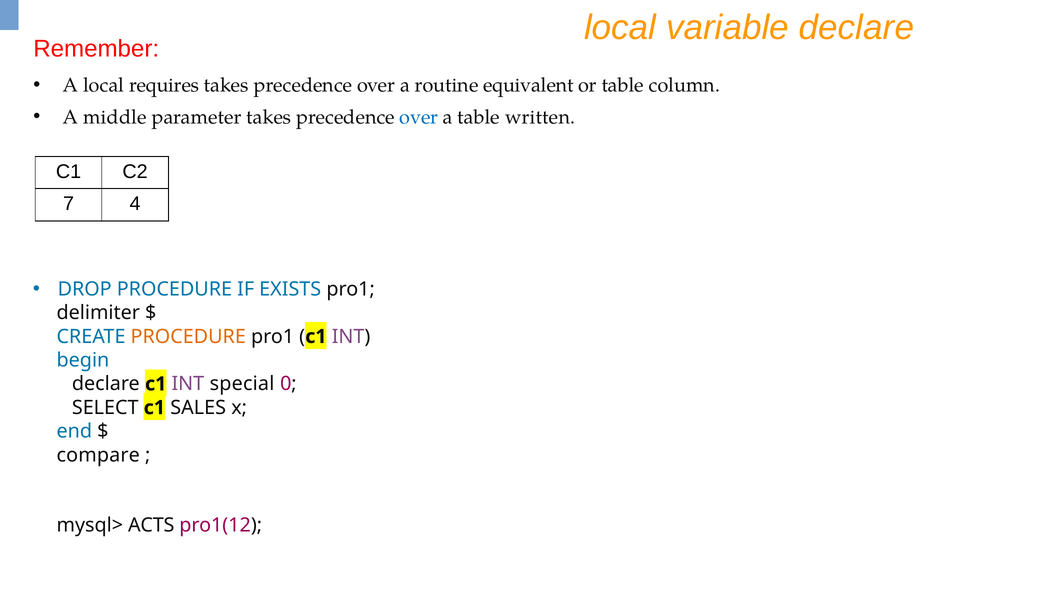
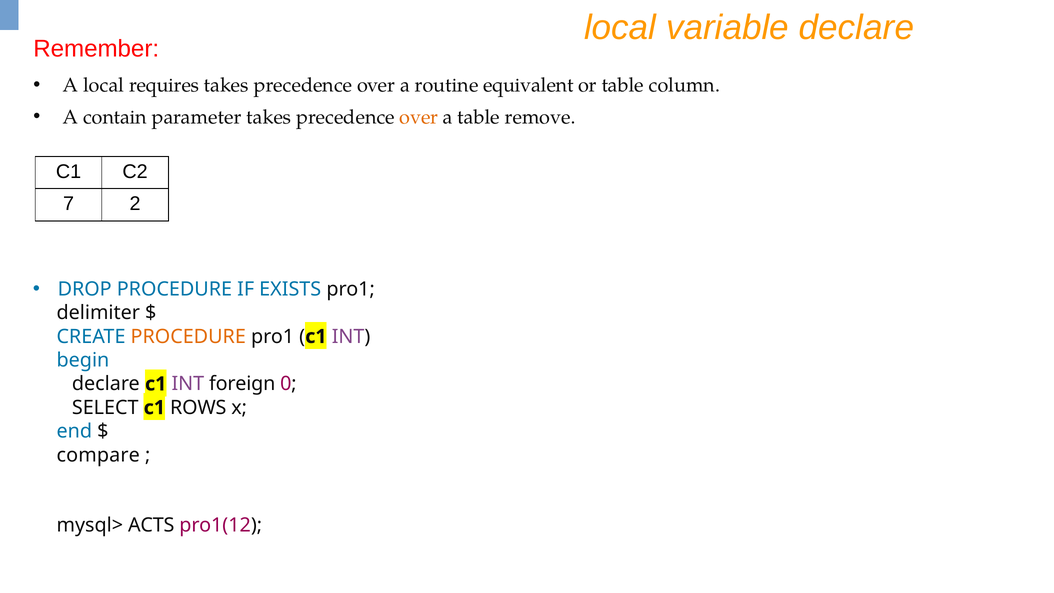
middle: middle -> contain
over at (419, 117) colour: blue -> orange
written: written -> remove
4: 4 -> 2
special: special -> foreign
SALES: SALES -> ROWS
